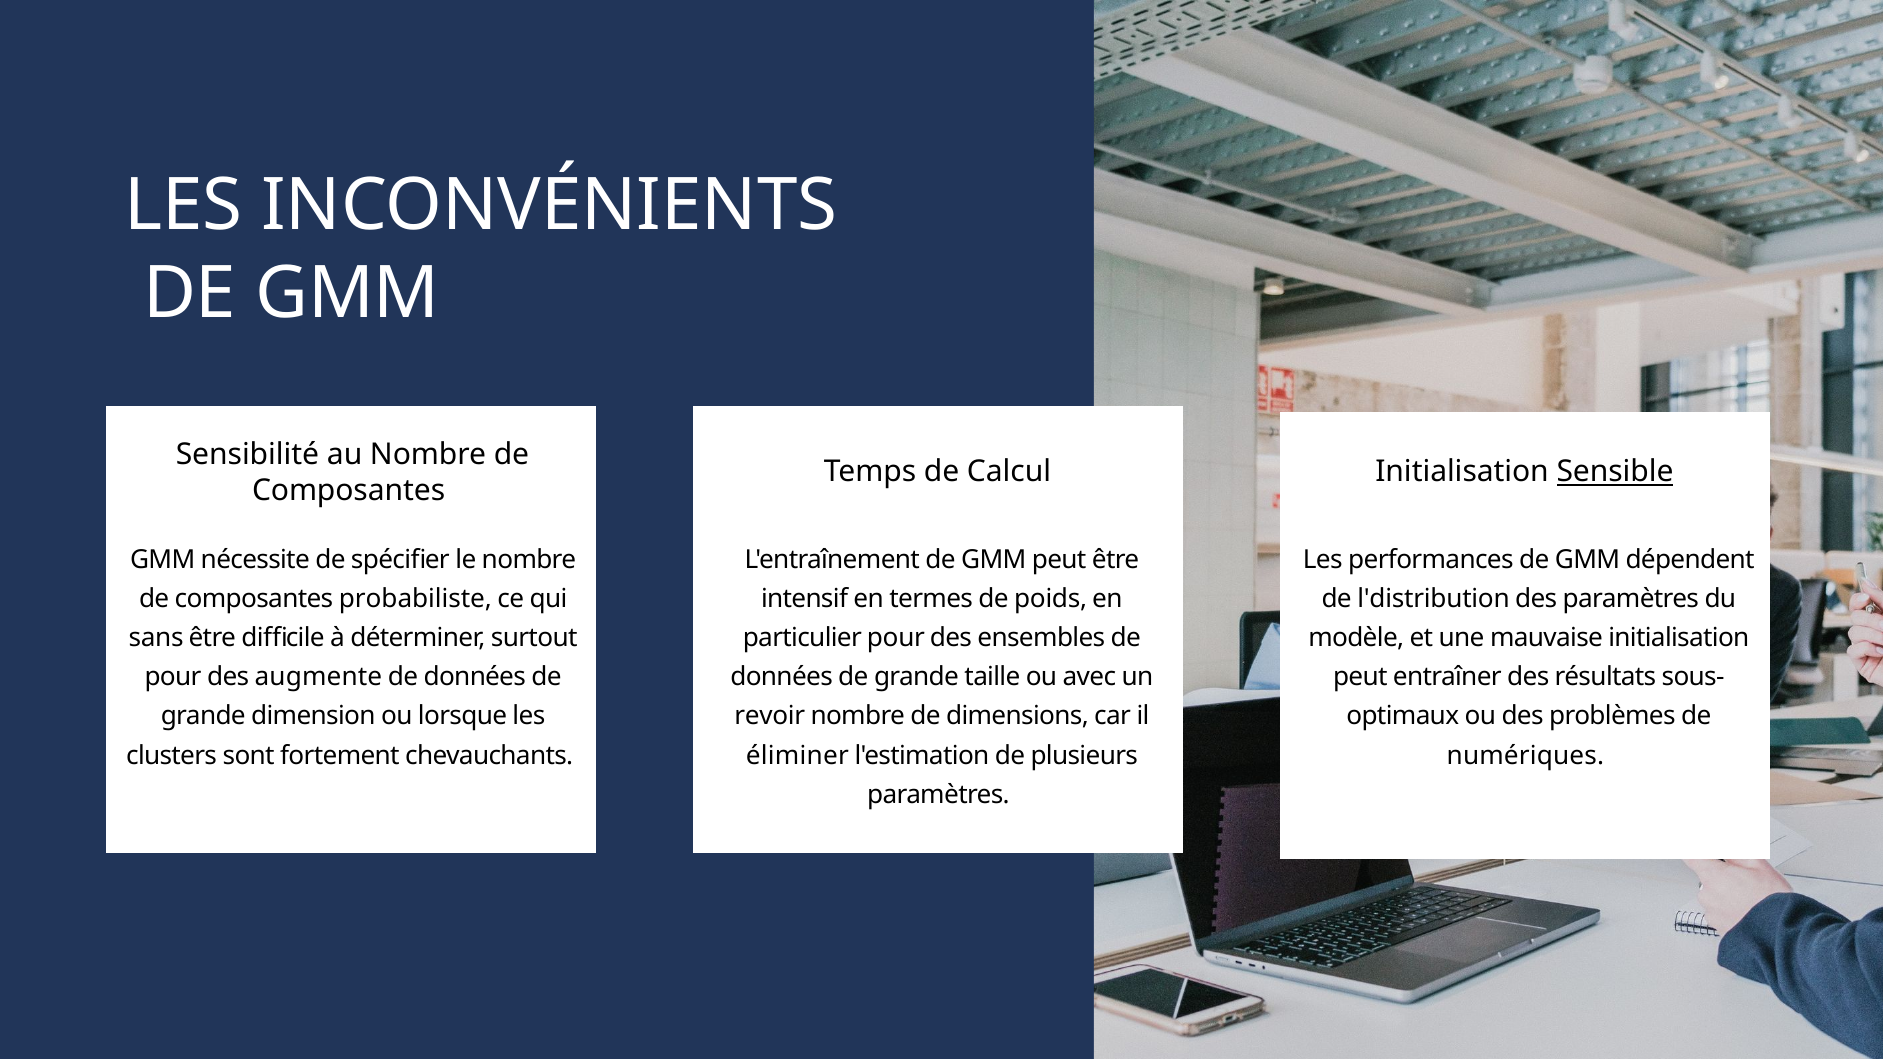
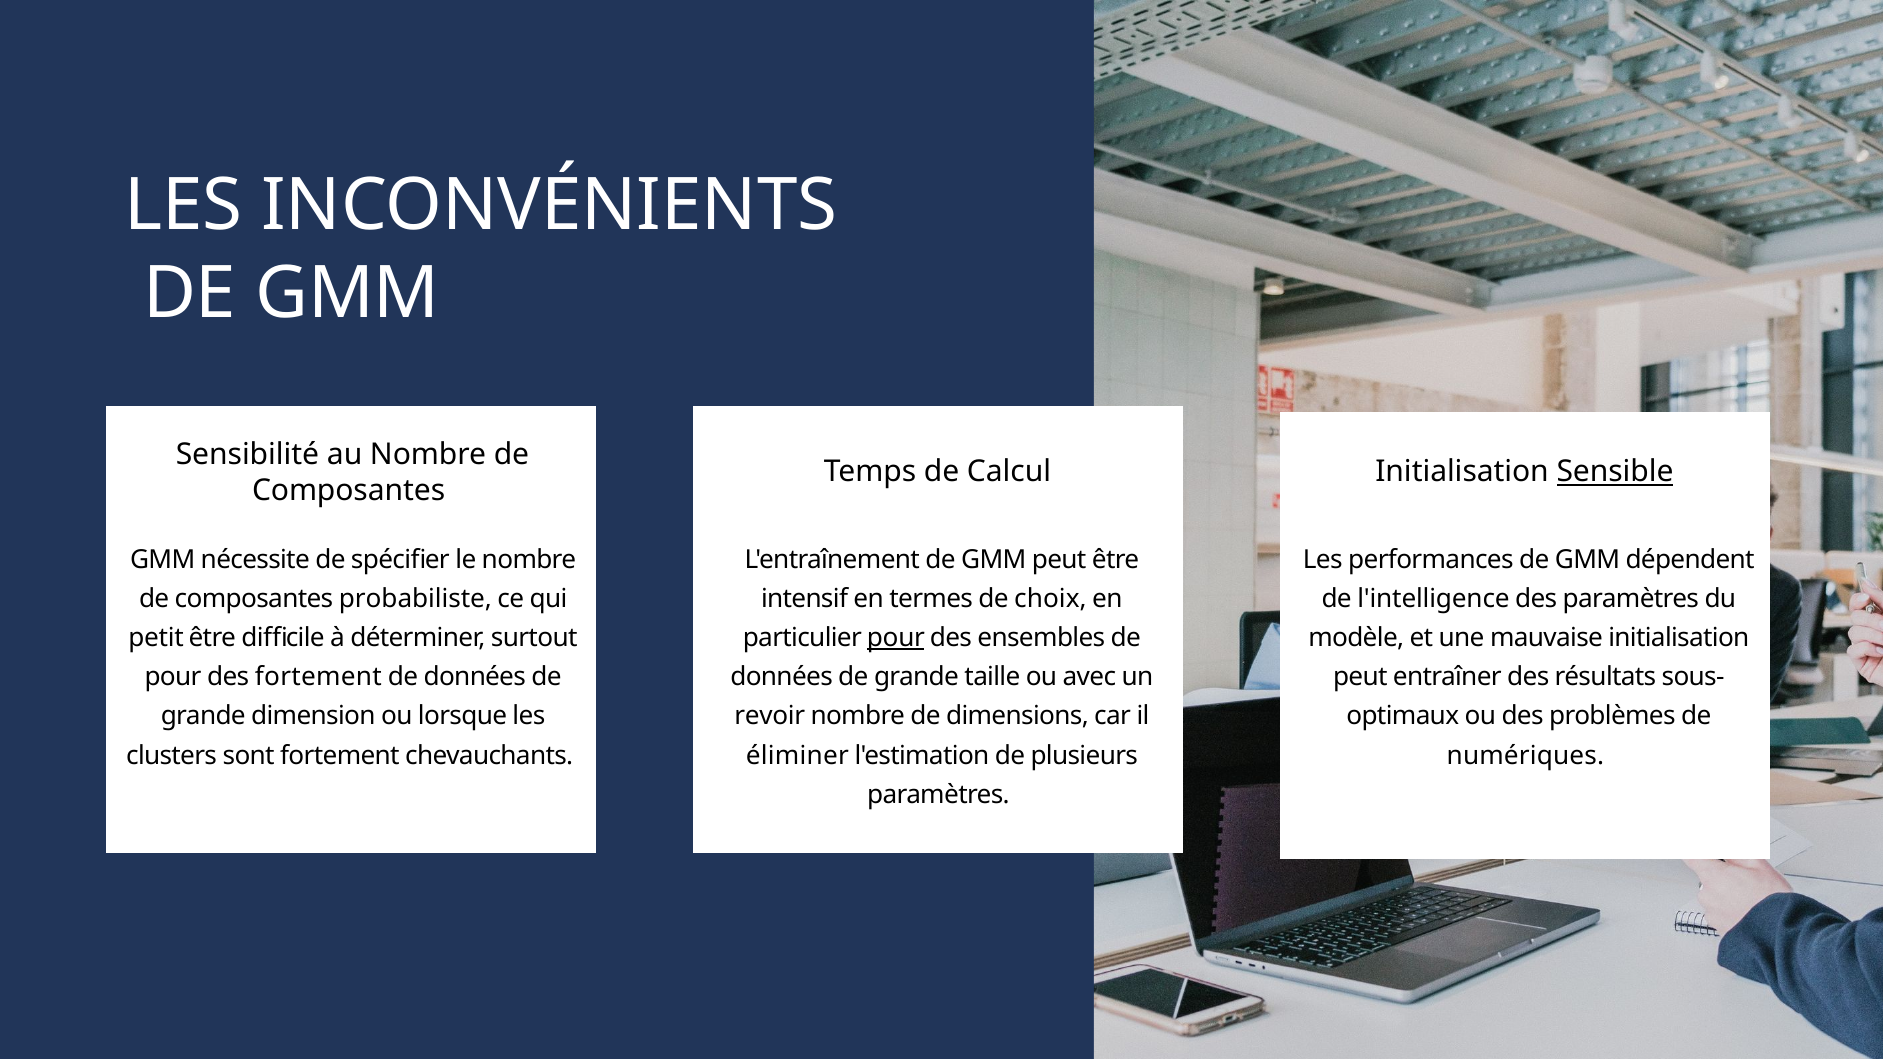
poids: poids -> choix
l'distribution: l'distribution -> l'intelligence
sans: sans -> petit
pour at (896, 638) underline: none -> present
des augmente: augmente -> fortement
